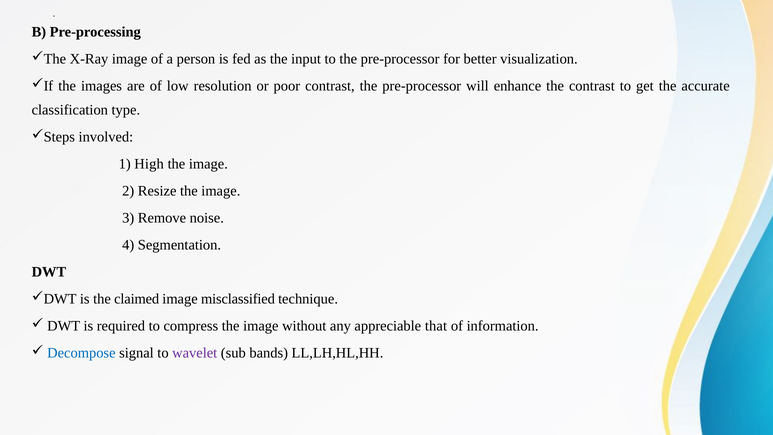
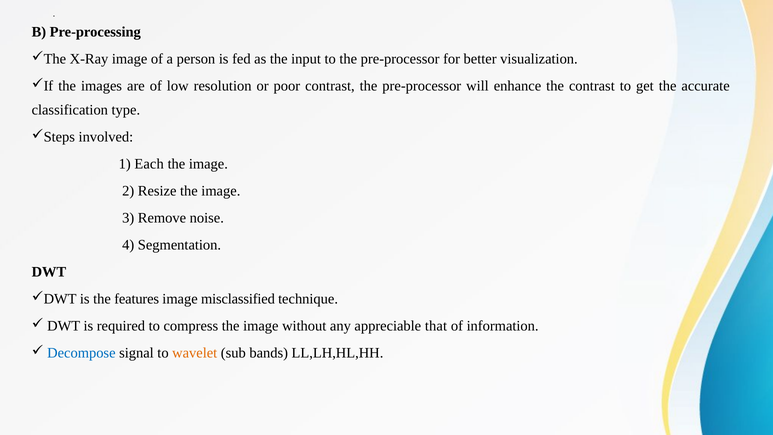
High: High -> Each
claimed: claimed -> features
wavelet colour: purple -> orange
